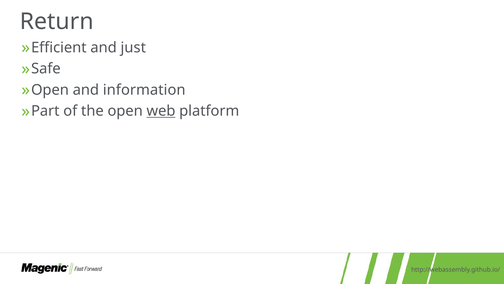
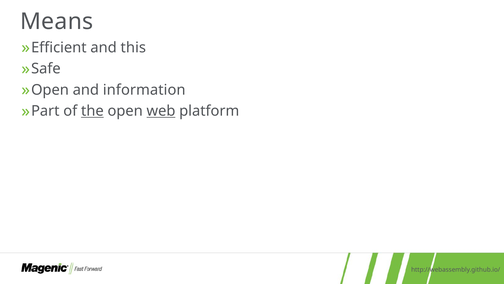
Return: Return -> Means
just: just -> this
the underline: none -> present
